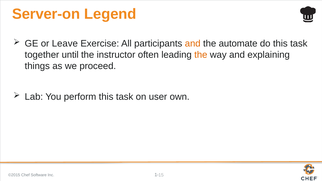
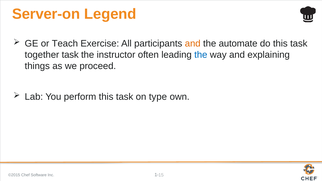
Leave: Leave -> Teach
together until: until -> task
the at (201, 55) colour: orange -> blue
user: user -> type
